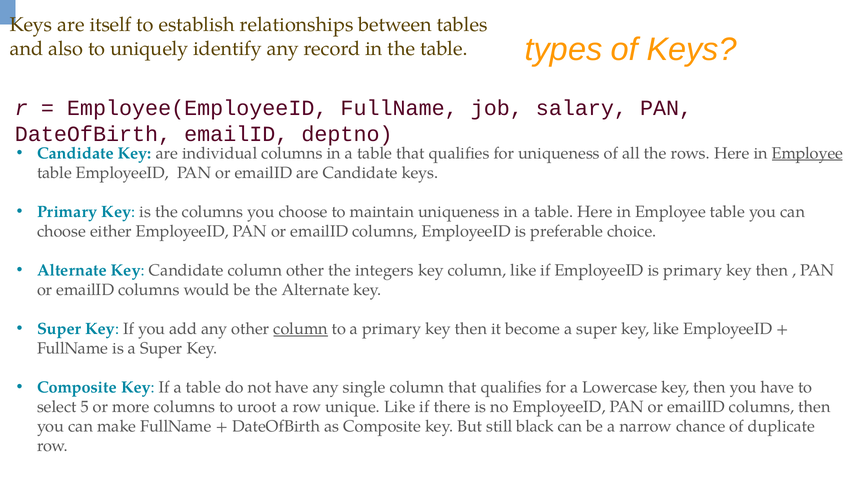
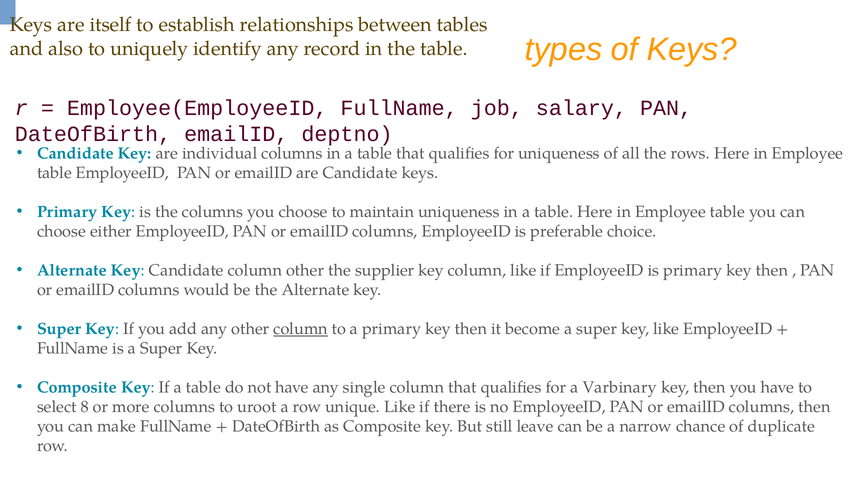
Employee at (807, 153) underline: present -> none
integers: integers -> supplier
Lowercase: Lowercase -> Varbinary
5: 5 -> 8
black: black -> leave
